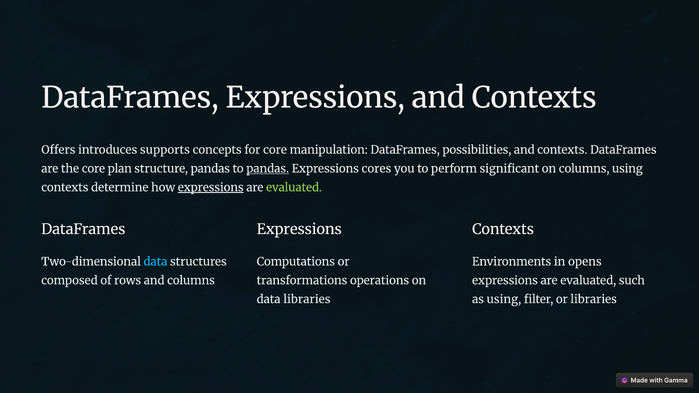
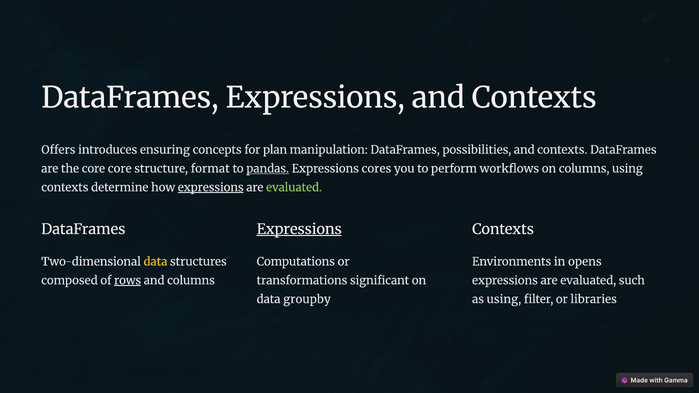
supports: supports -> ensuring
for core: core -> plan
core plan: plan -> core
structure pandas: pandas -> format
significant: significant -> workflows
Expressions at (299, 229) underline: none -> present
data at (155, 262) colour: light blue -> yellow
rows underline: none -> present
operations: operations -> significant
data libraries: libraries -> groupby
